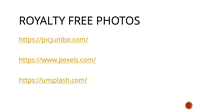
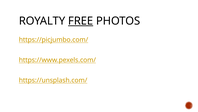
FREE underline: none -> present
